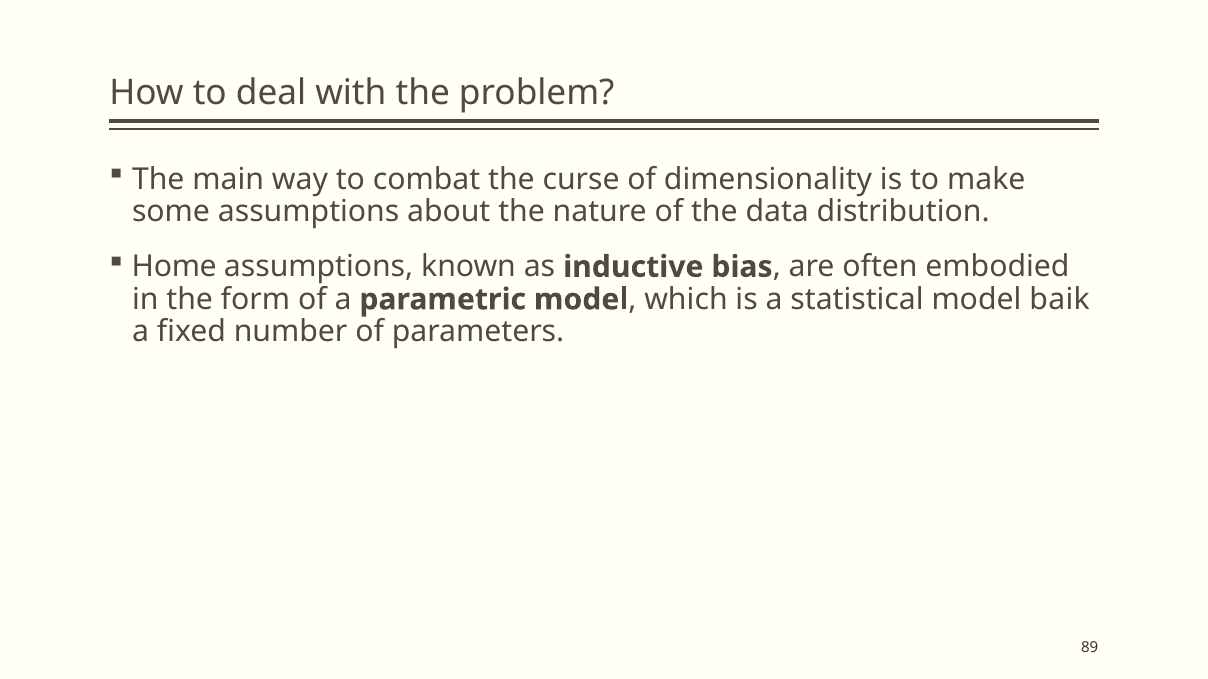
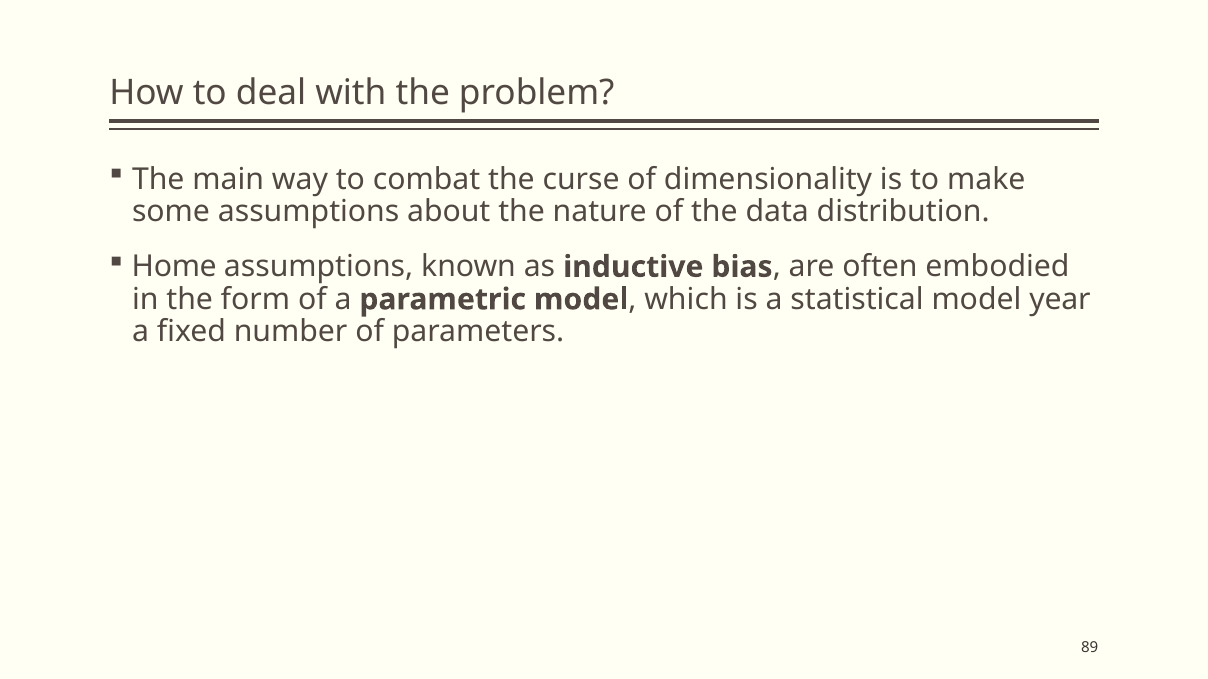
baik: baik -> year
